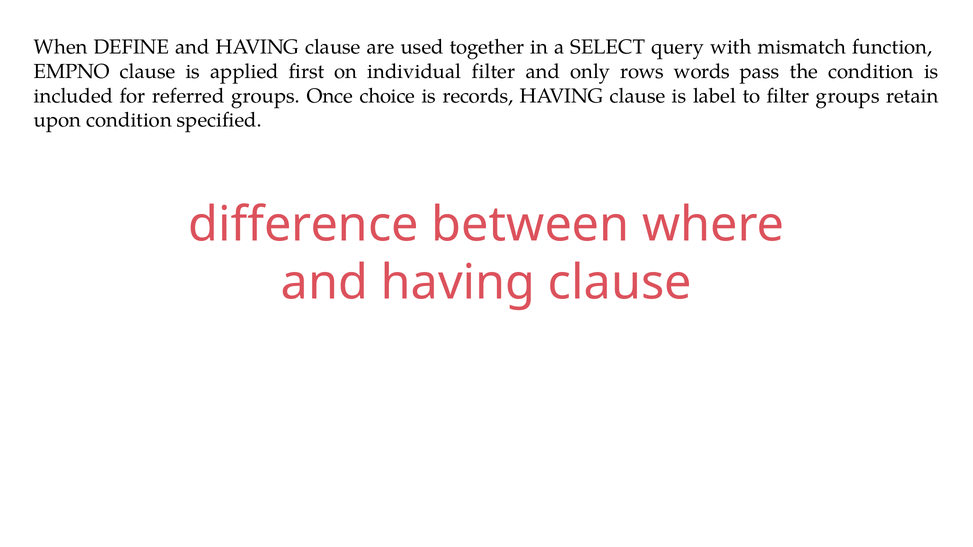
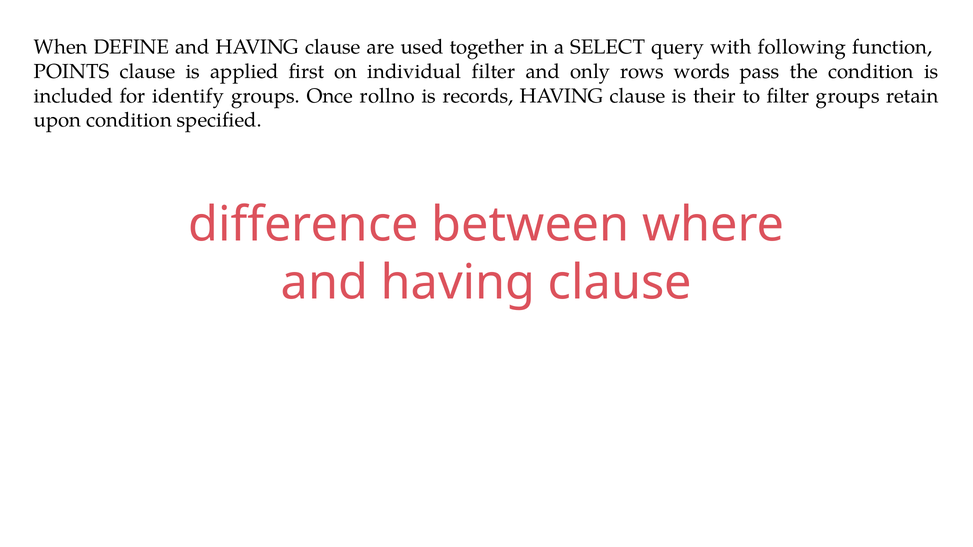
mismatch: mismatch -> following
EMPNO: EMPNO -> POINTS
referred: referred -> identify
choice: choice -> rollno
label: label -> their
